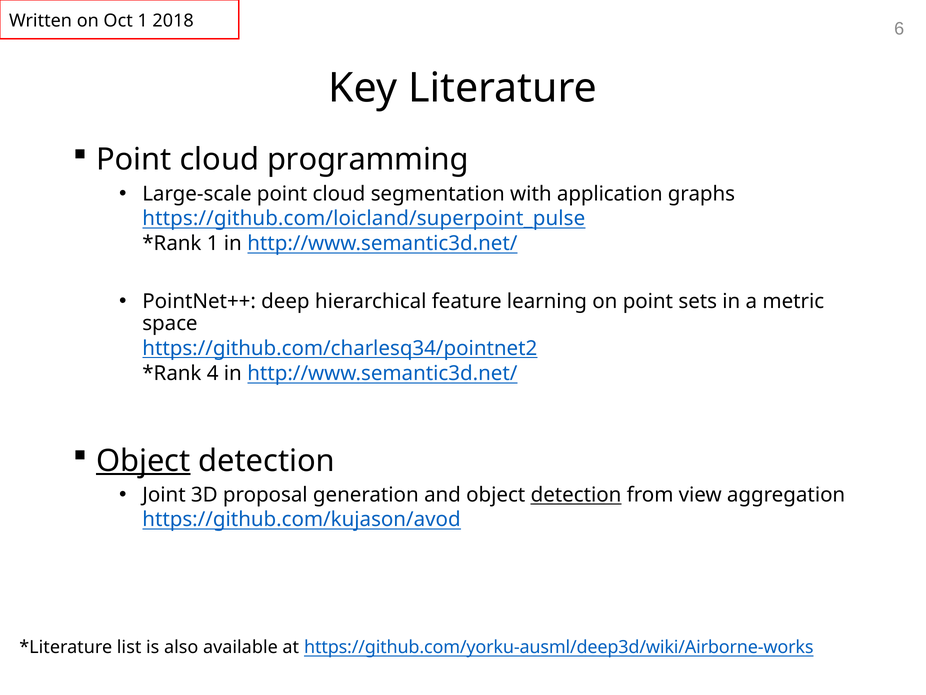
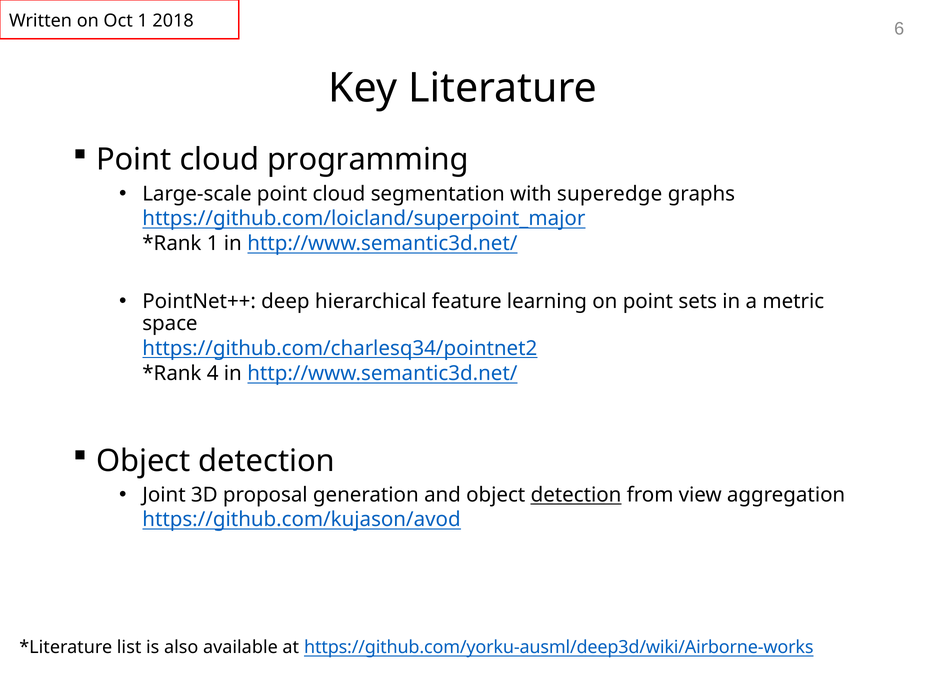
application: application -> superedge
https://github.com/loicland/superpoint_pulse: https://github.com/loicland/superpoint_pulse -> https://github.com/loicland/superpoint_major
Object at (143, 461) underline: present -> none
